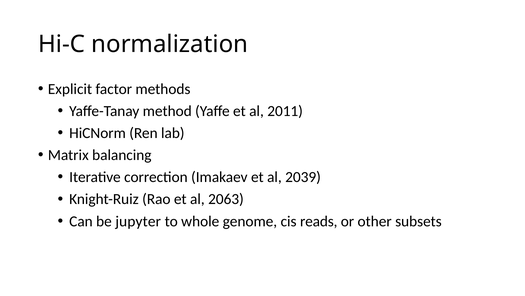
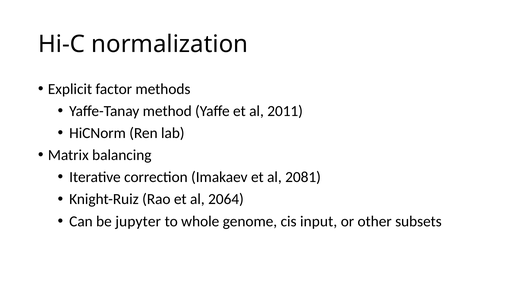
2039: 2039 -> 2081
2063: 2063 -> 2064
reads: reads -> input
